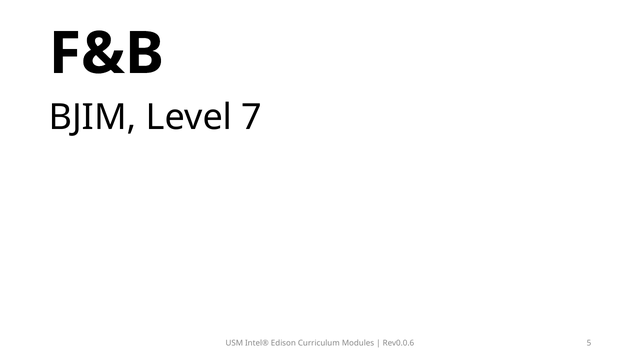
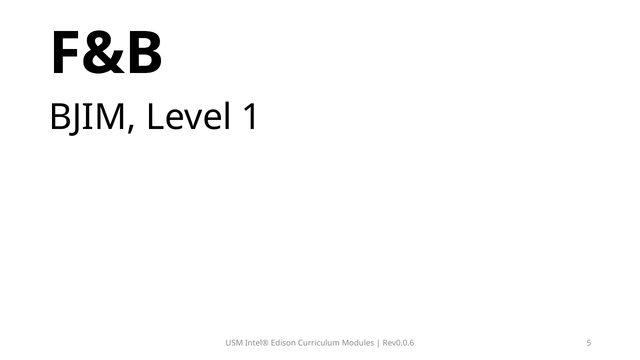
7: 7 -> 1
